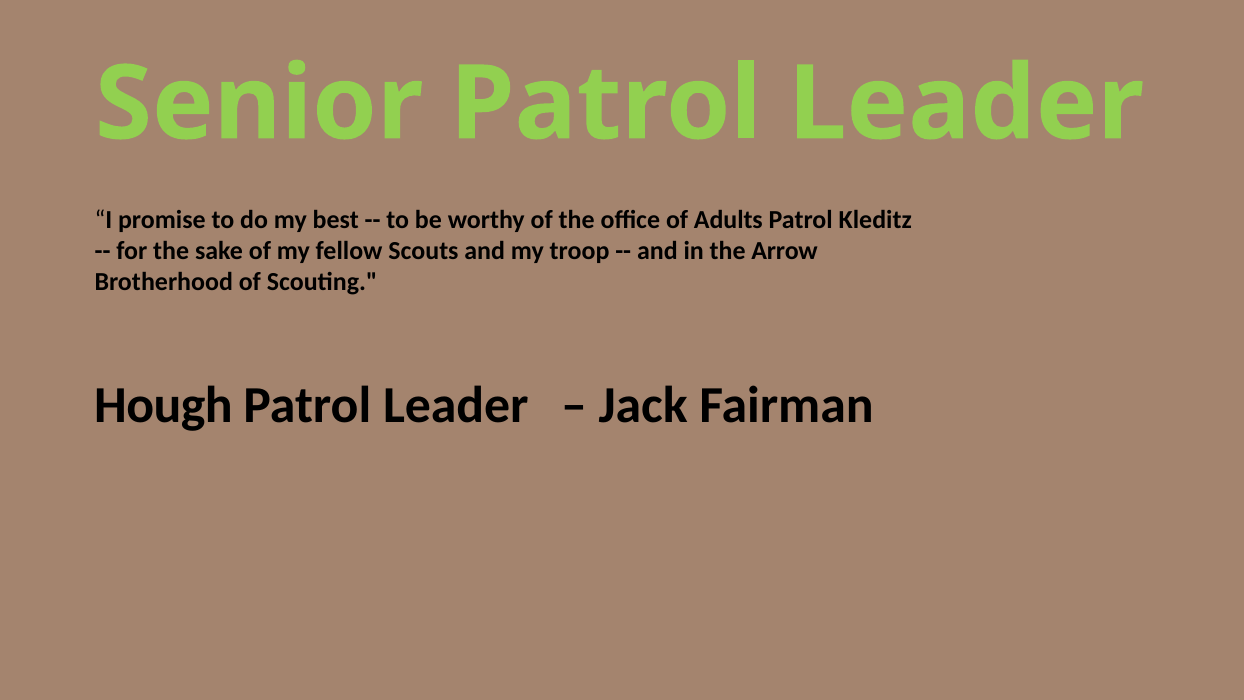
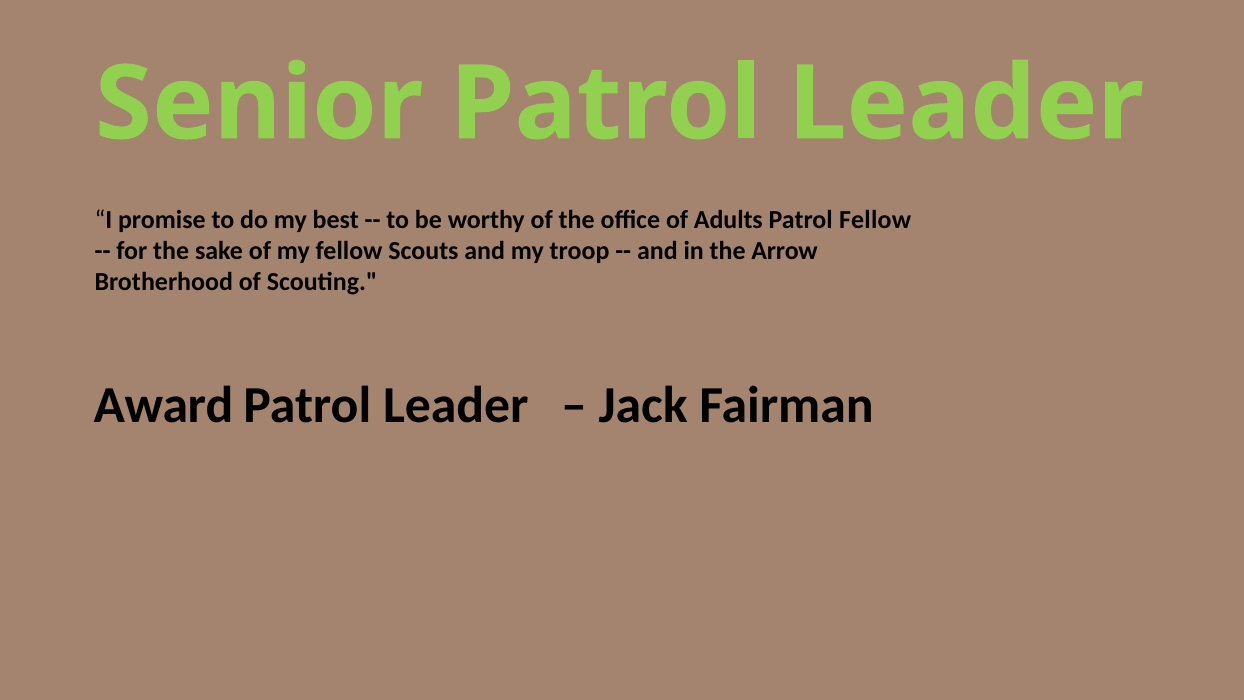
Patrol Kleditz: Kleditz -> Fellow
Hough: Hough -> Award
